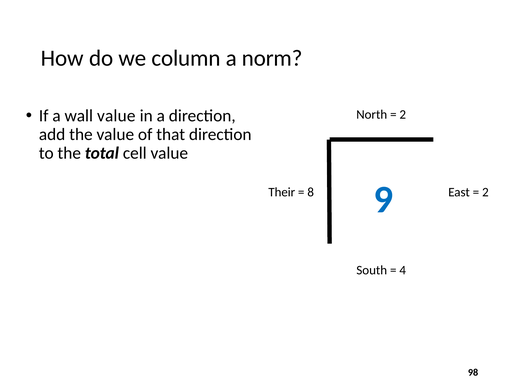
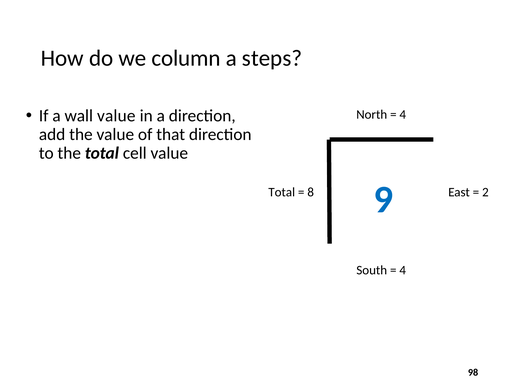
norm: norm -> steps
2 at (403, 114): 2 -> 4
Their at (282, 192): Their -> Total
